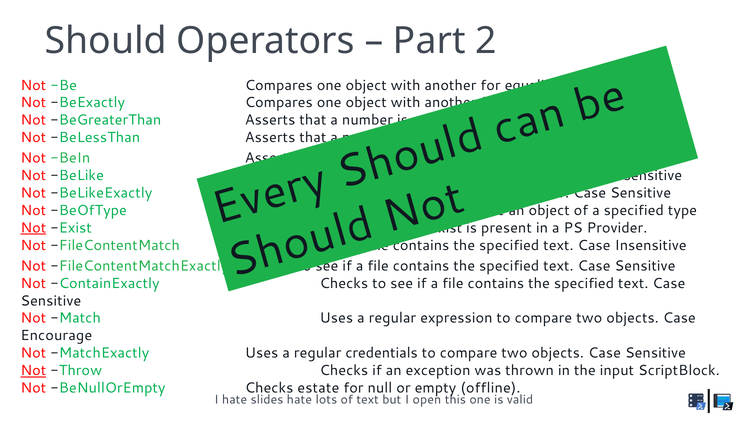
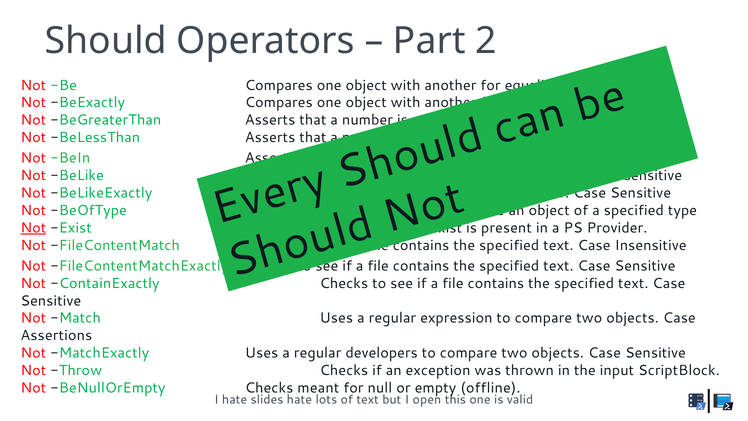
Encourage: Encourage -> Assertions
credentials: credentials -> developers
Not at (33, 370) underline: present -> none
estate: estate -> meant
